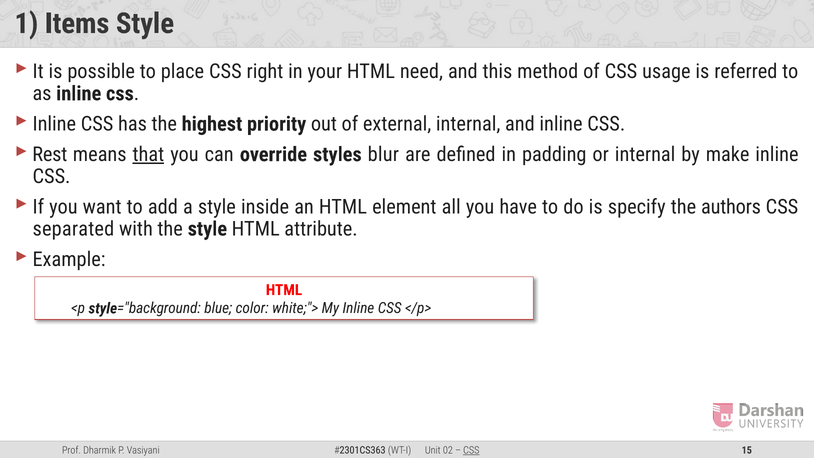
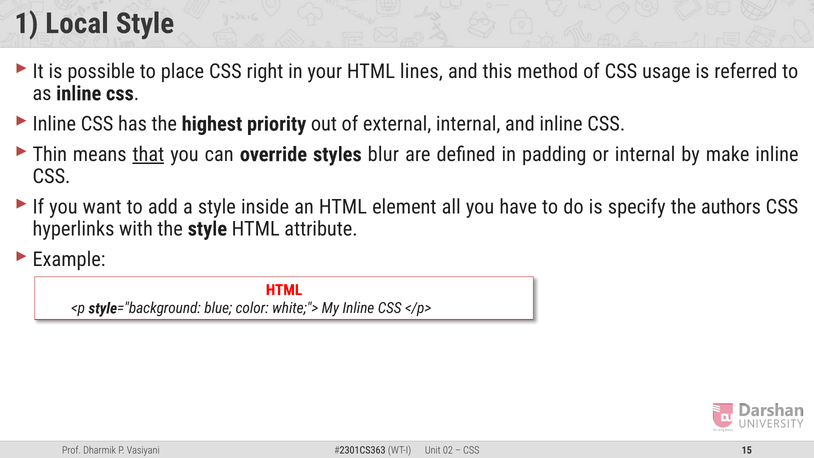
Items: Items -> Local
need: need -> lines
Rest: Rest -> Thin
separated: separated -> hyperlinks
CSS at (471, 450) underline: present -> none
